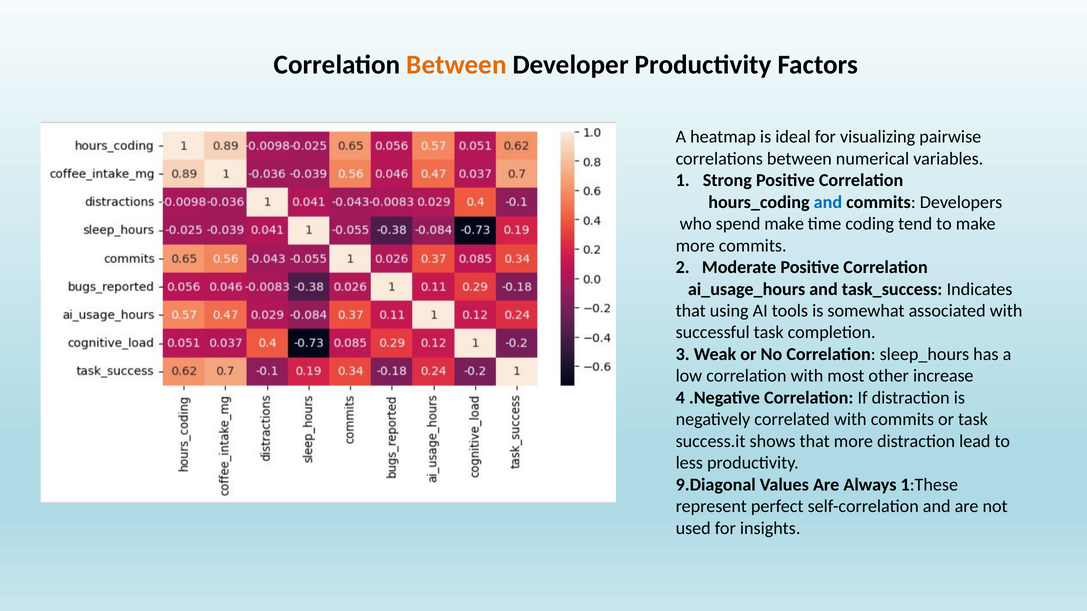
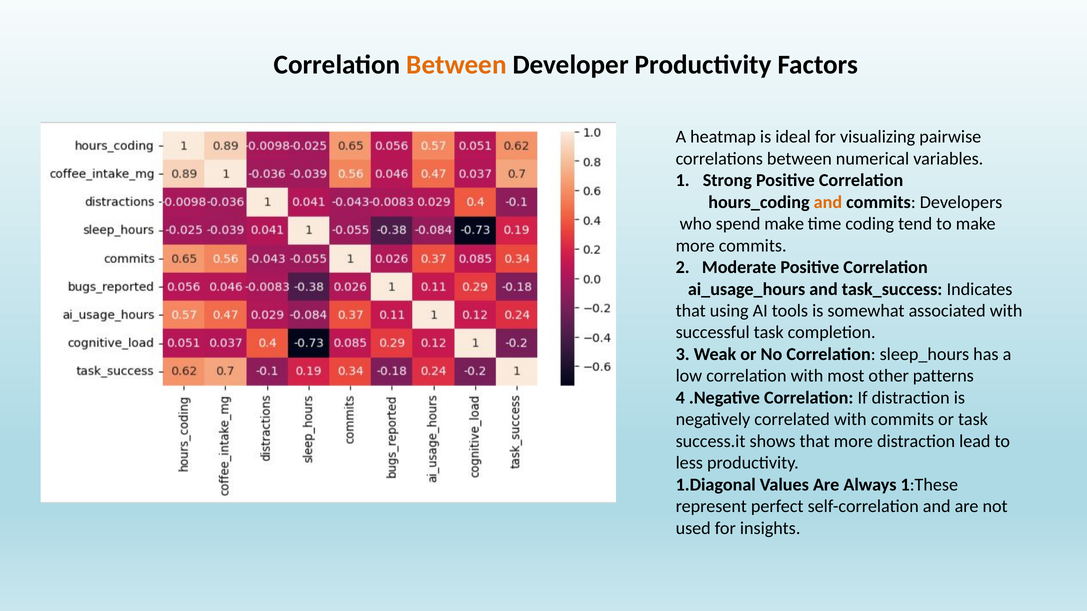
and at (828, 202) colour: blue -> orange
increase: increase -> patterns
9.Diagonal: 9.Diagonal -> 1.Diagonal
